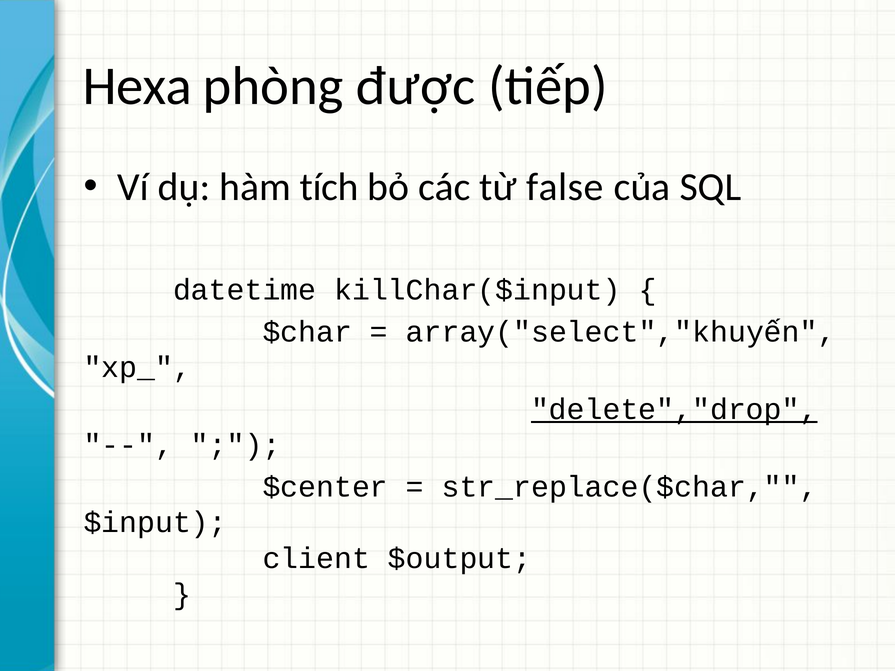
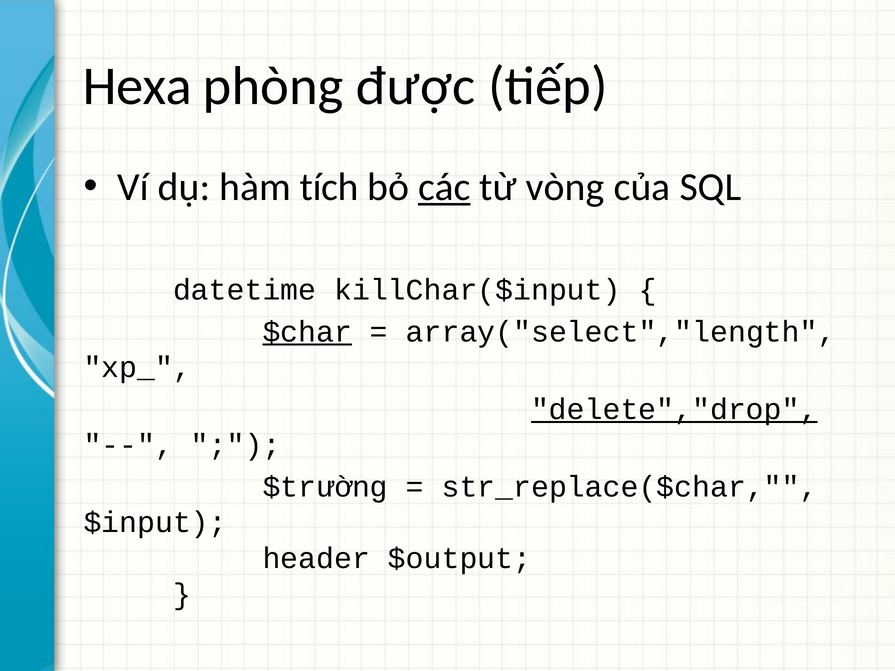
các underline: none -> present
false: false -> vòng
$char underline: none -> present
array("select","khuyến: array("select","khuyến -> array("select","length
$center: $center -> $trường
client: client -> header
